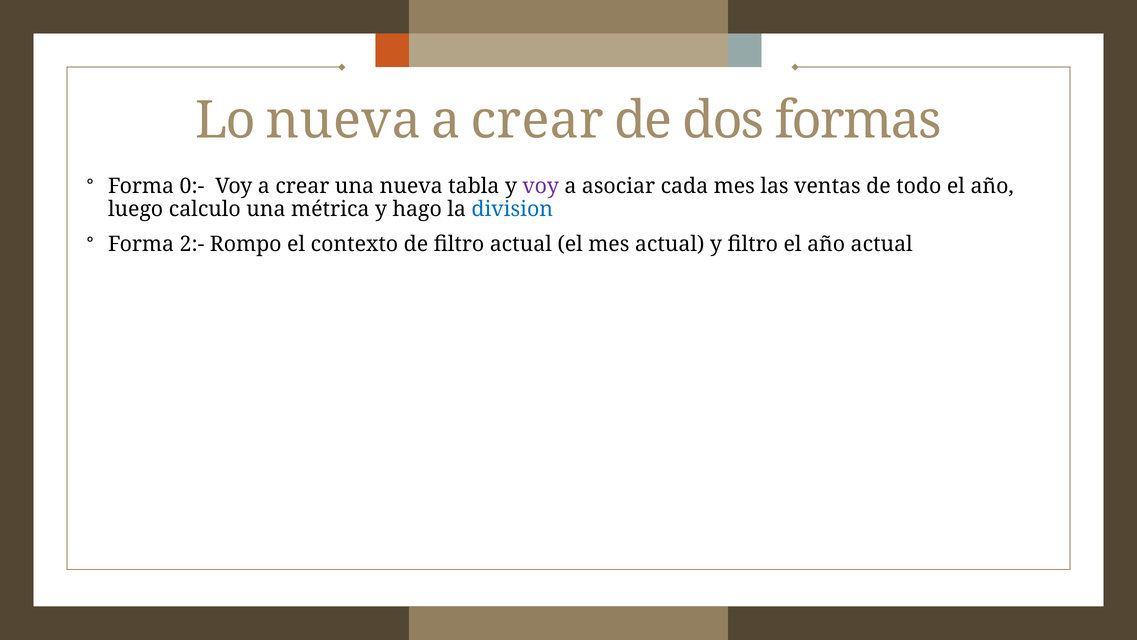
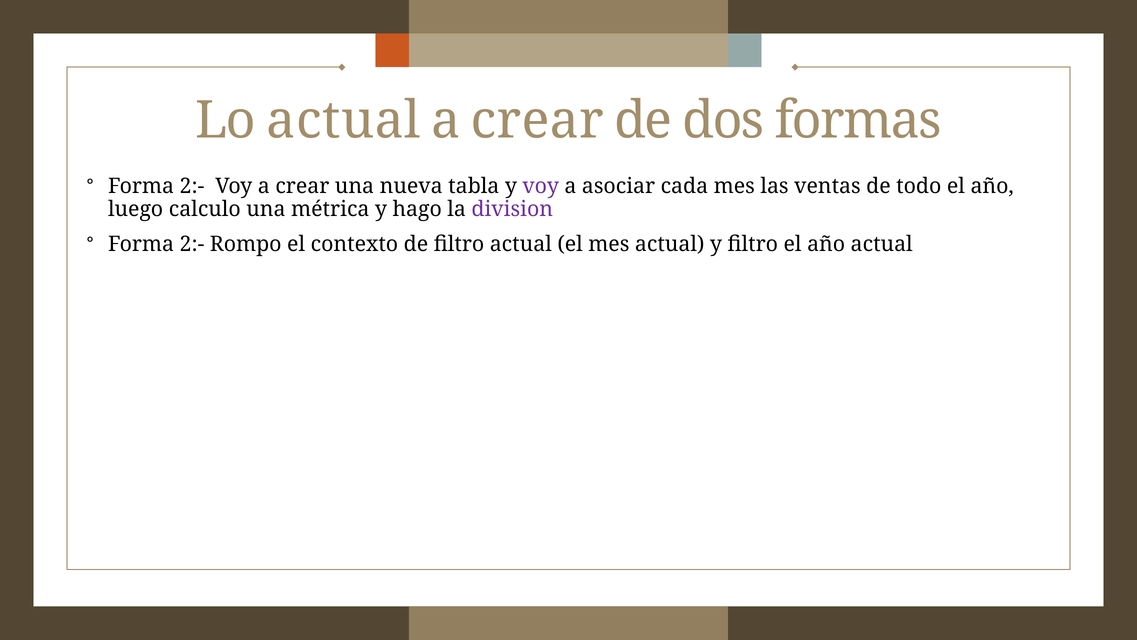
Lo nueva: nueva -> actual
0:- at (192, 186): 0:- -> 2:-
division colour: blue -> purple
